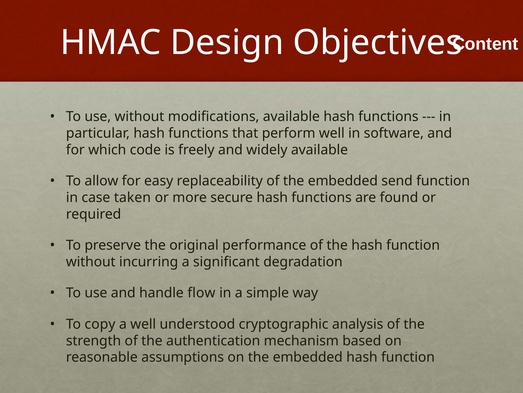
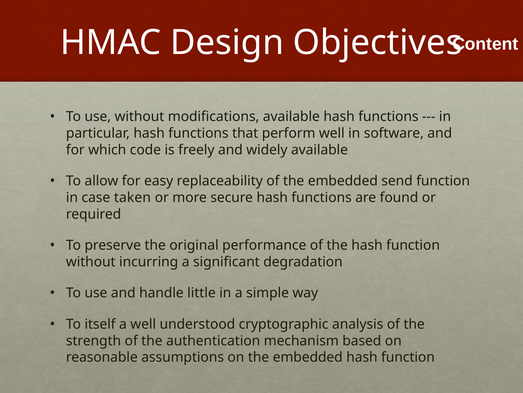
flow: flow -> little
copy: copy -> itself
